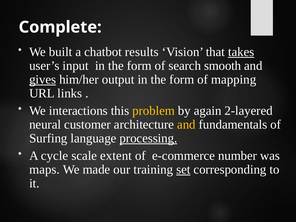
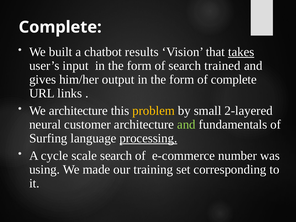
smooth: smooth -> trained
gives underline: present -> none
of mapping: mapping -> complete
We interactions: interactions -> architecture
again: again -> small
and at (186, 125) colour: yellow -> light green
scale extent: extent -> search
maps: maps -> using
set underline: present -> none
